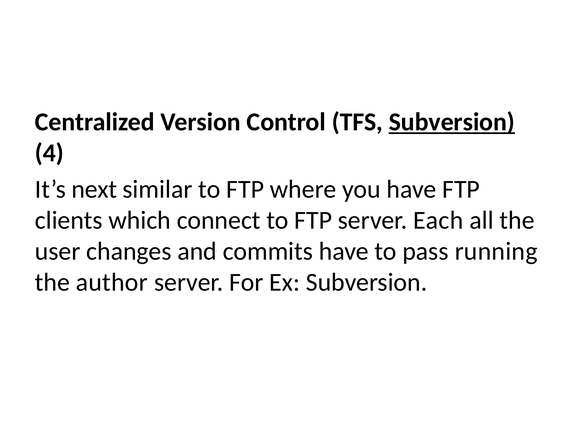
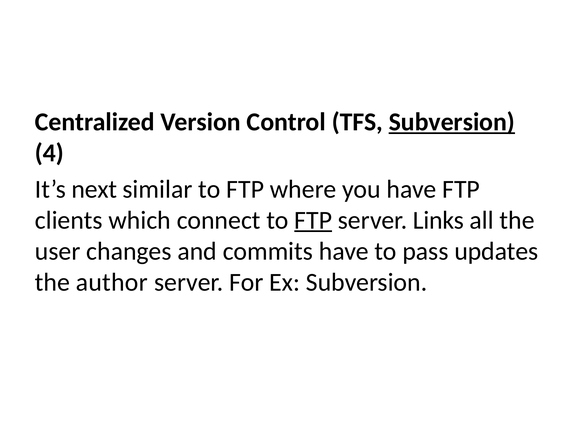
FTP at (313, 220) underline: none -> present
Each: Each -> Links
running: running -> updates
